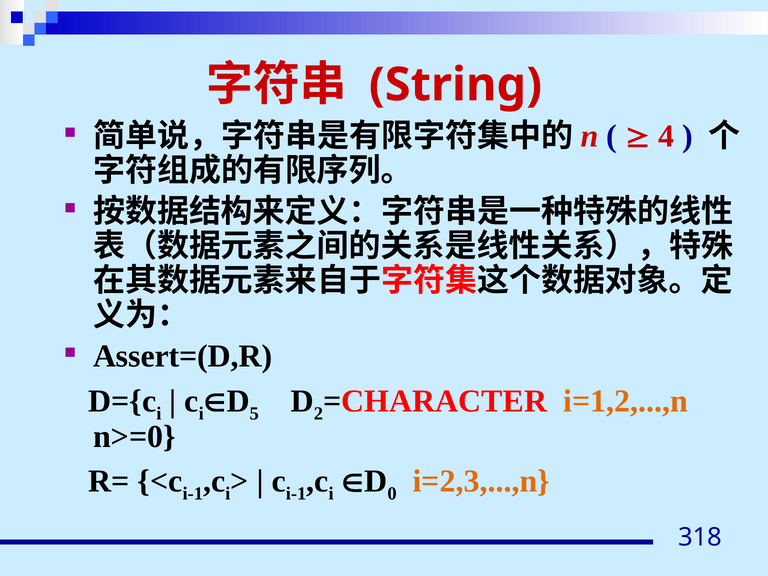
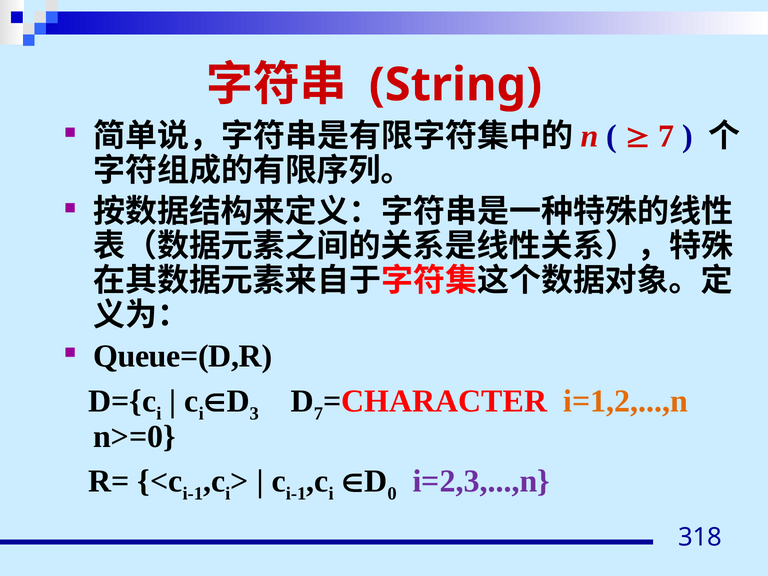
4 at (666, 136): 4 -> 7
Assert=(D,R: Assert=(D,R -> Queue=(D,R
5: 5 -> 3
2 at (318, 414): 2 -> 7
i=2,3,...,n colour: orange -> purple
